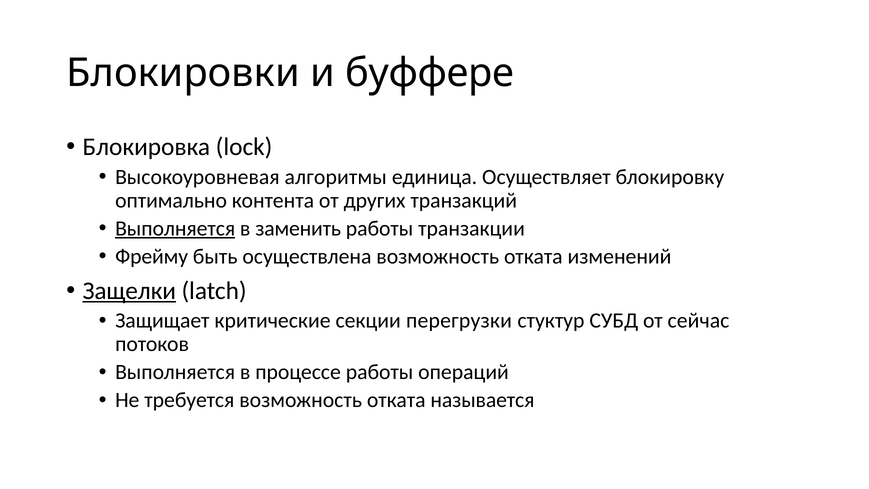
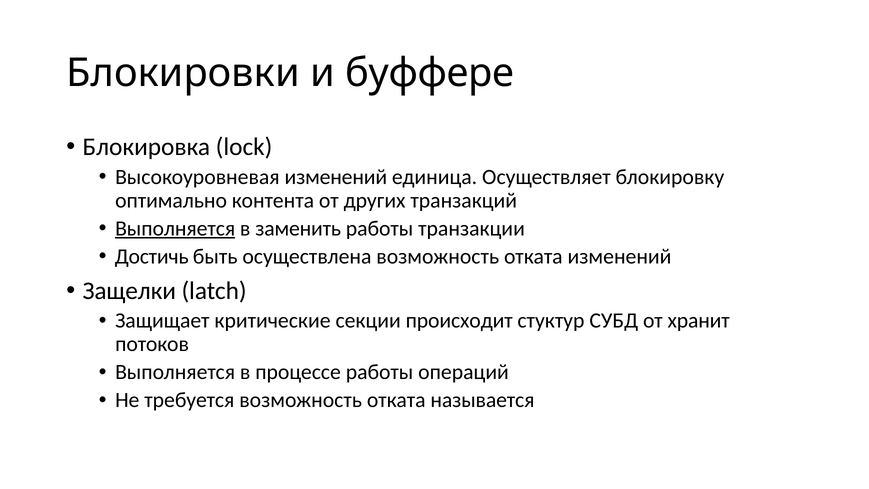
Высокоуровневая алгоритмы: алгоритмы -> изменений
Фрейму: Фрейму -> Достичь
Защелки underline: present -> none
перегрузки: перегрузки -> происходит
сейчас: сейчас -> хранит
